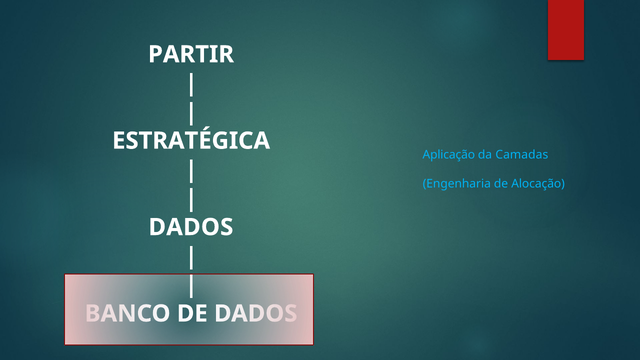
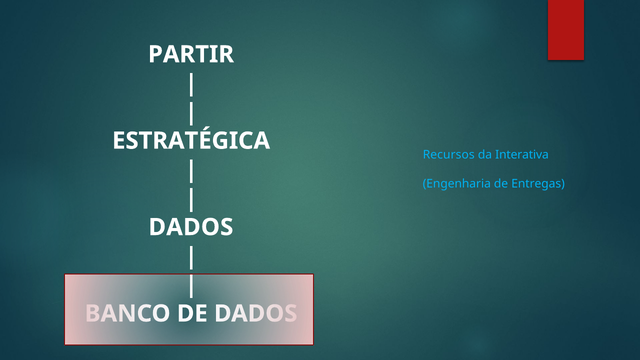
Aplicação: Aplicação -> Recursos
Camadas: Camadas -> Interativa
Alocação: Alocação -> Entregas
